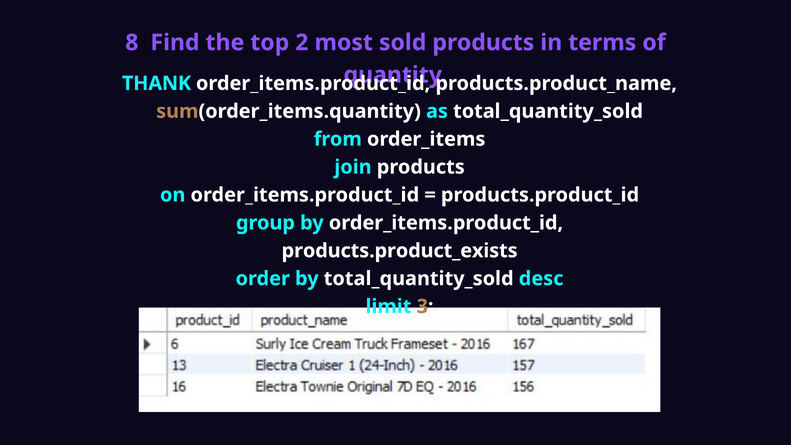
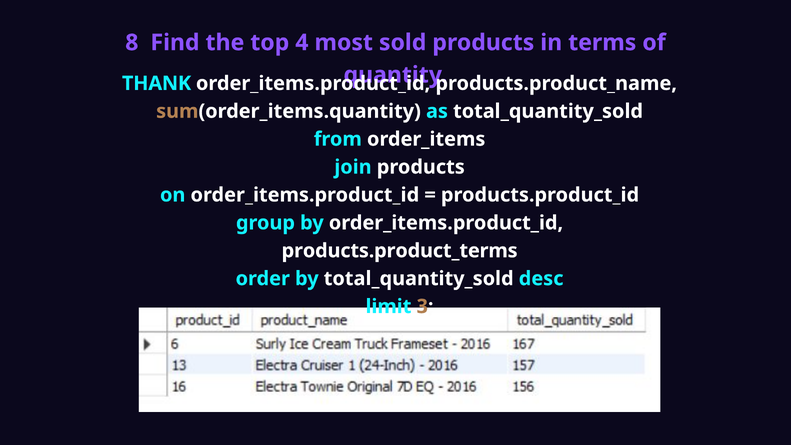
2: 2 -> 4
products.product_exists: products.product_exists -> products.product_terms
